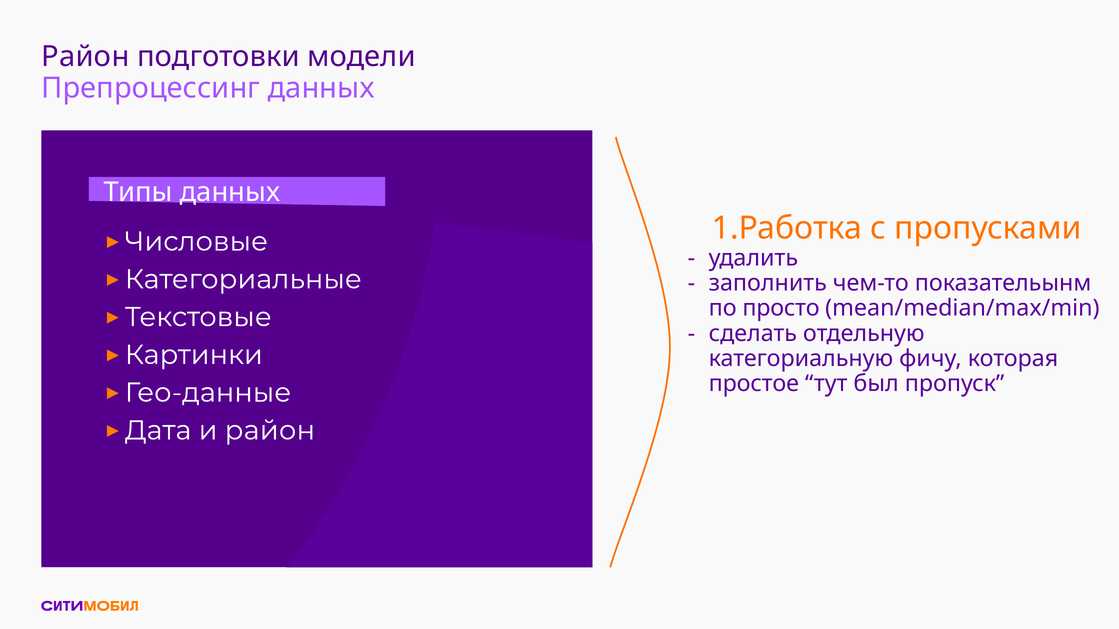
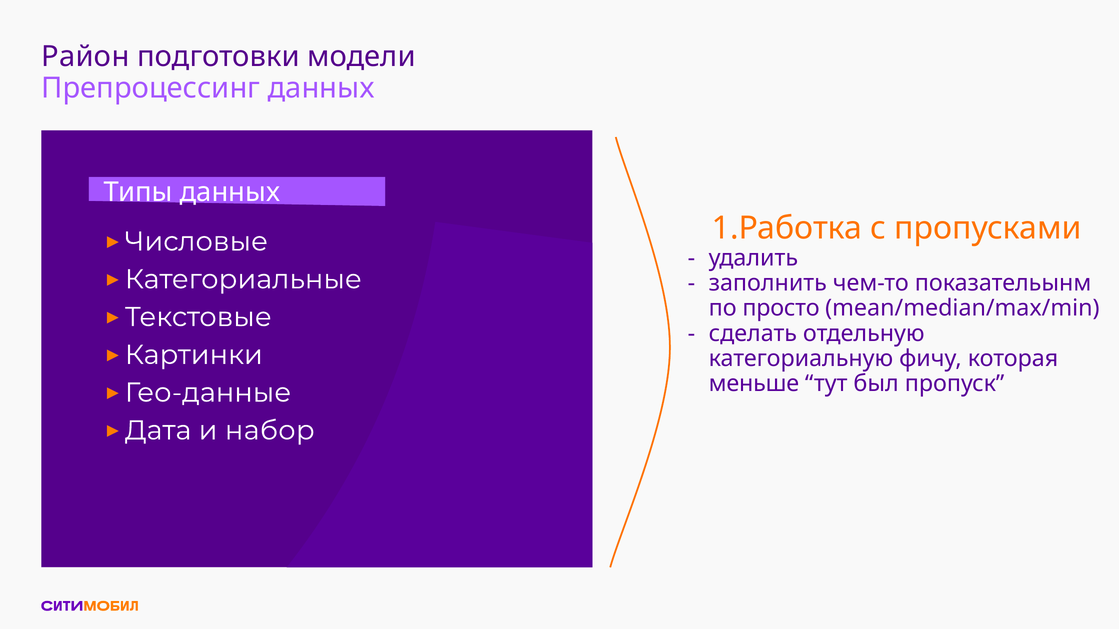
простое: простое -> меньше
и район: район -> набор
